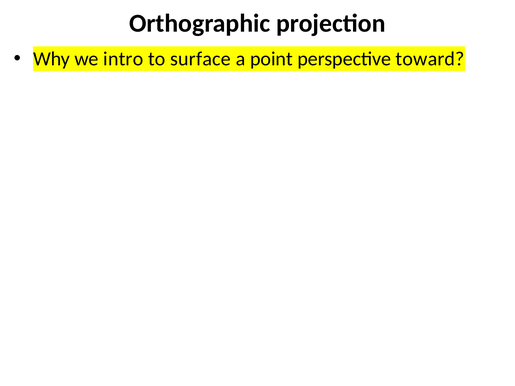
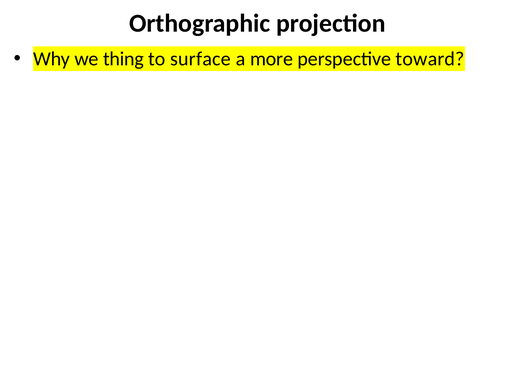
intro: intro -> thing
point: point -> more
